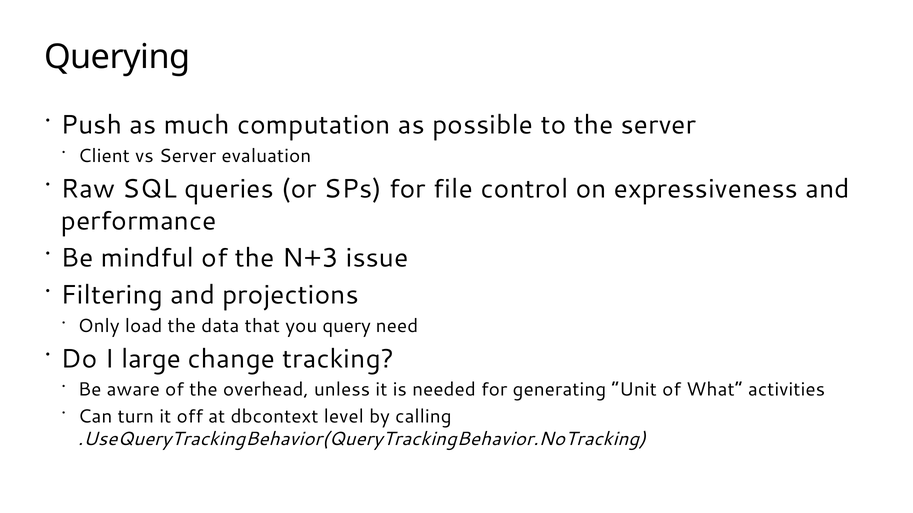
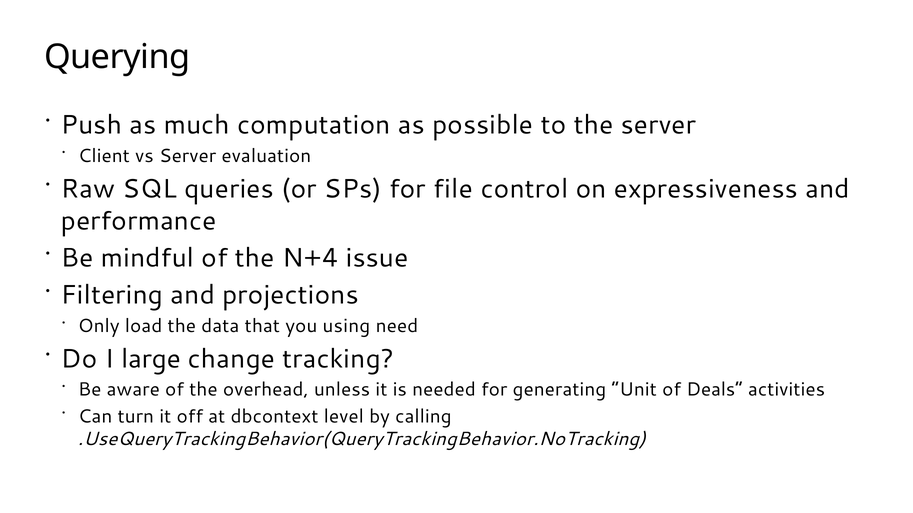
N+3: N+3 -> N+4
query: query -> using
What: What -> Deals
